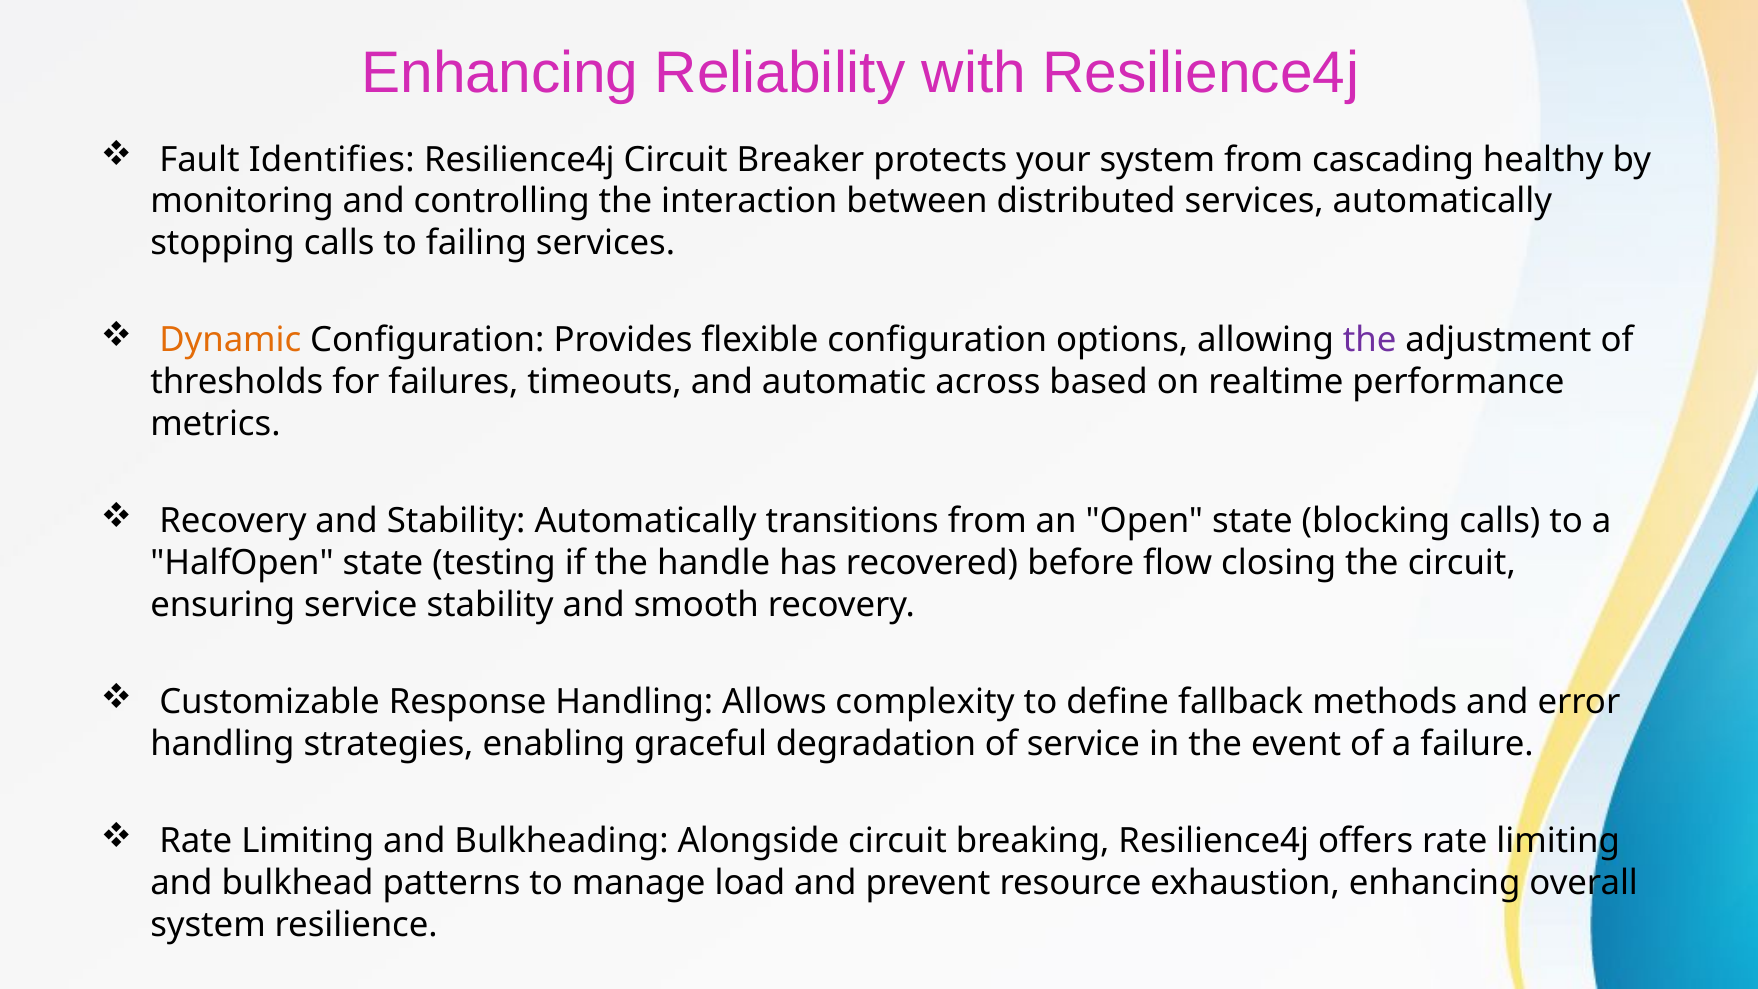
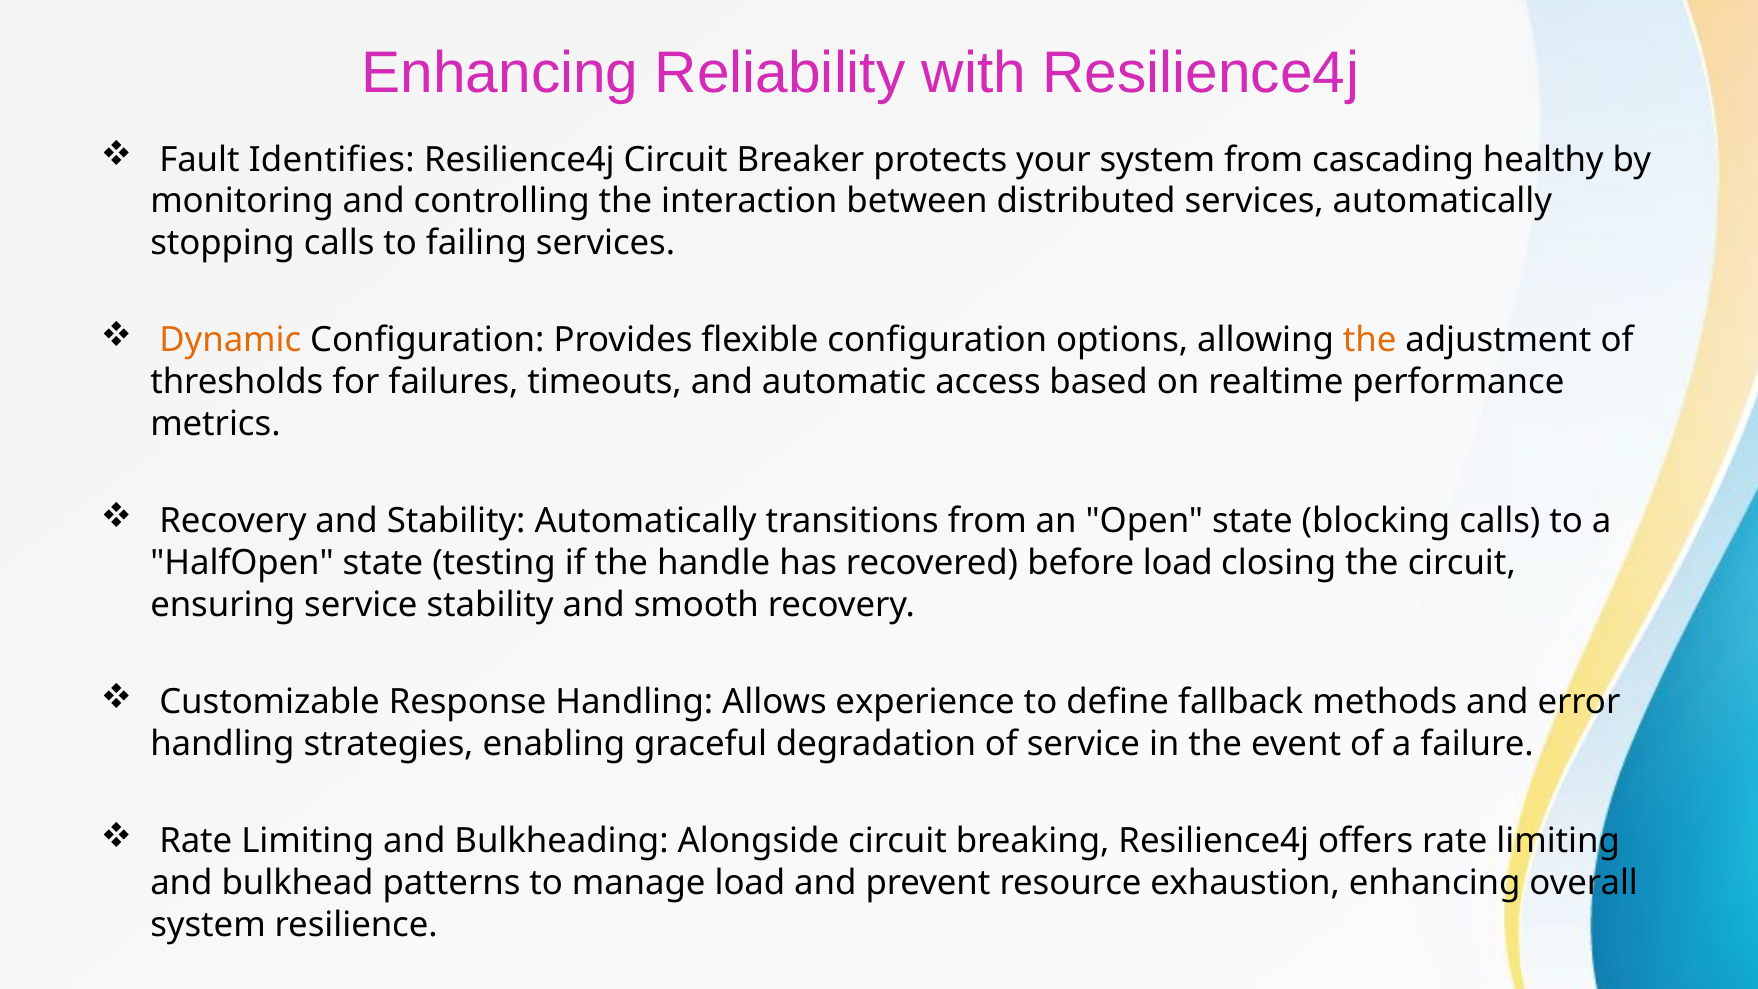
the at (1370, 340) colour: purple -> orange
across: across -> access
before flow: flow -> load
complexity: complexity -> experience
